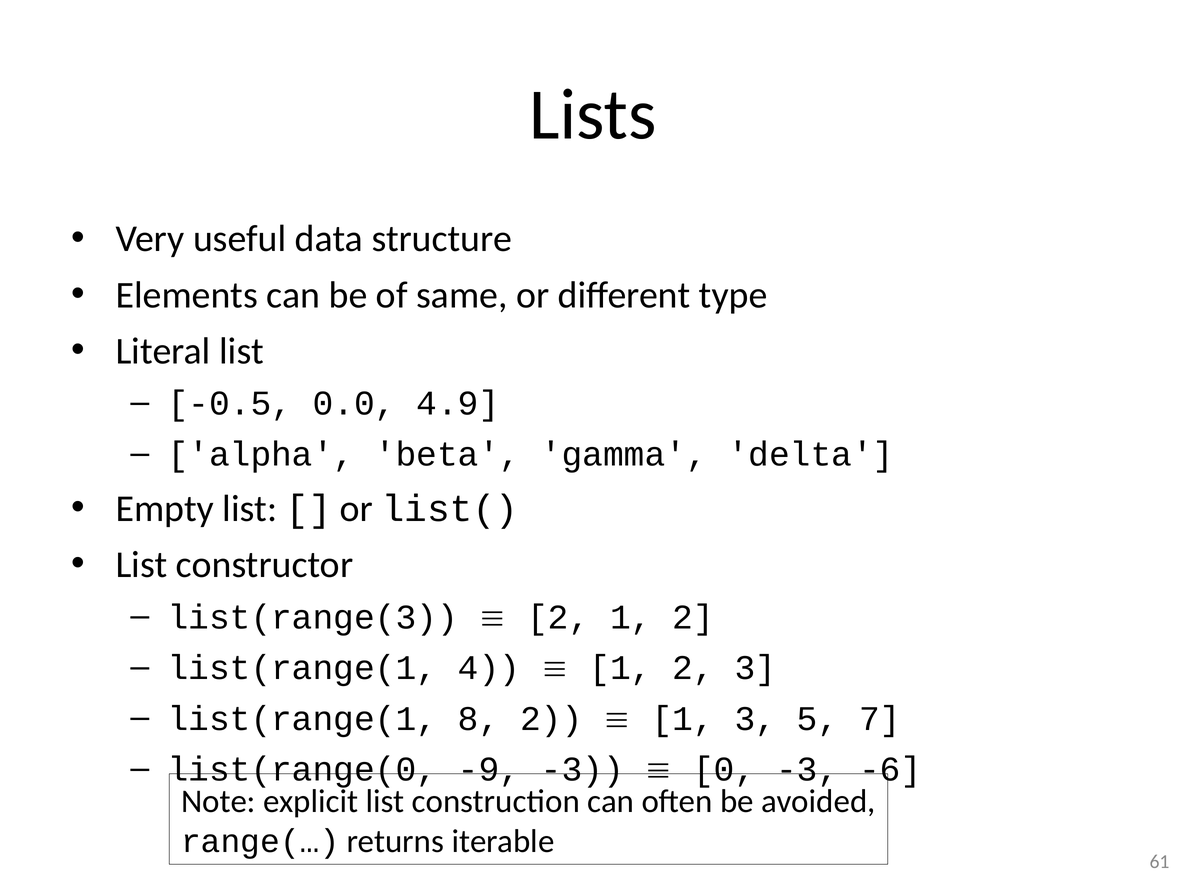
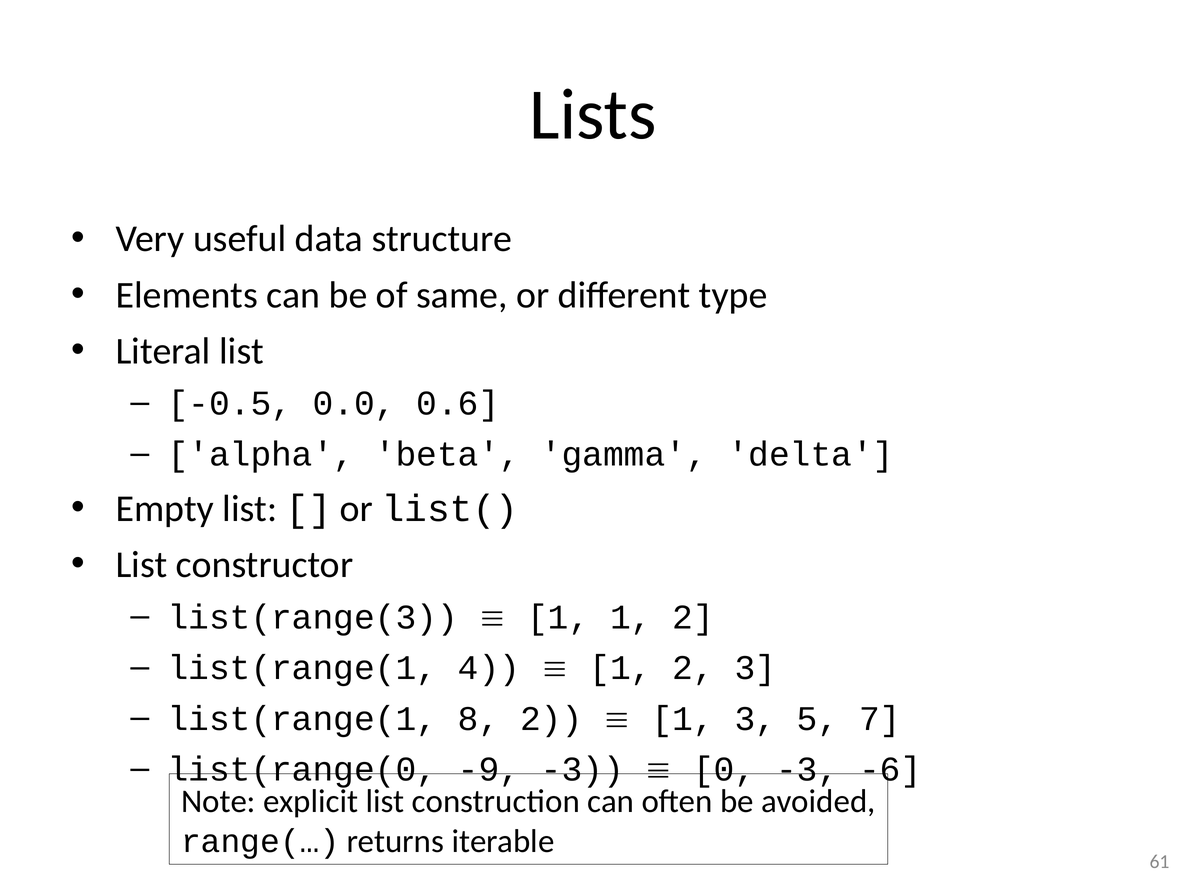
4.9: 4.9 -> 0.6
2 at (558, 617): 2 -> 1
